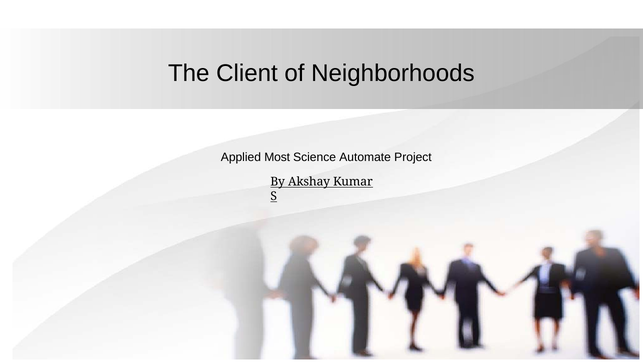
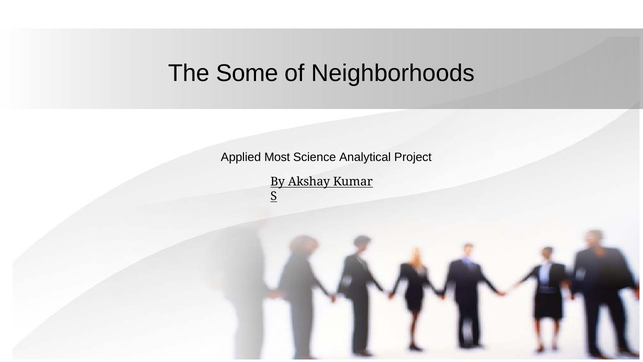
Client: Client -> Some
Automate: Automate -> Analytical
